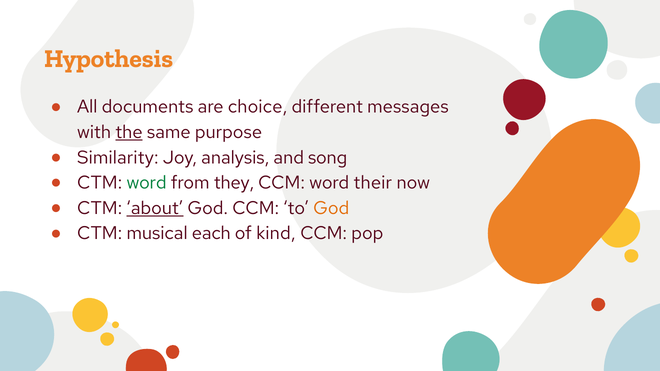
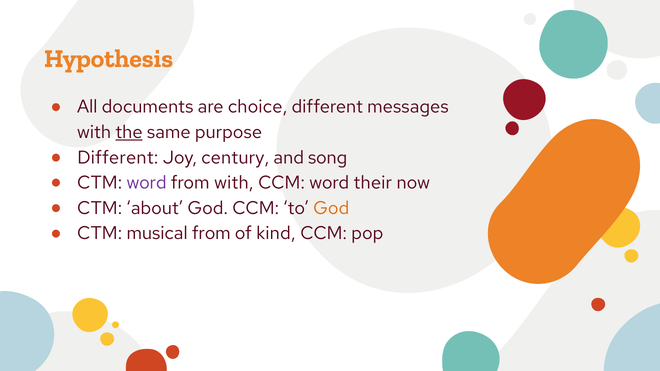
Similarity at (118, 158): Similarity -> Different
analysis: analysis -> century
word at (147, 183) colour: green -> purple
from they: they -> with
about underline: present -> none
musical each: each -> from
